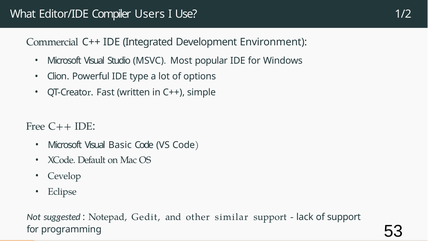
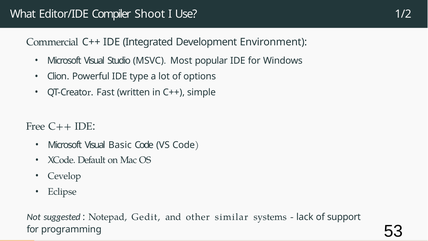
Users: Users -> Shoot
similar support: support -> systems
